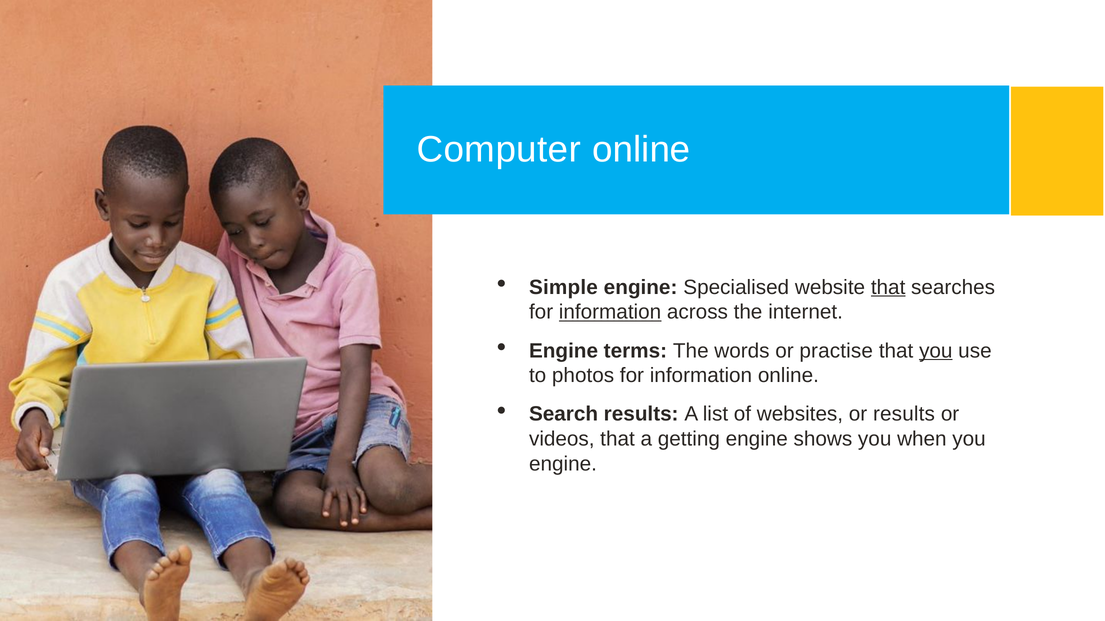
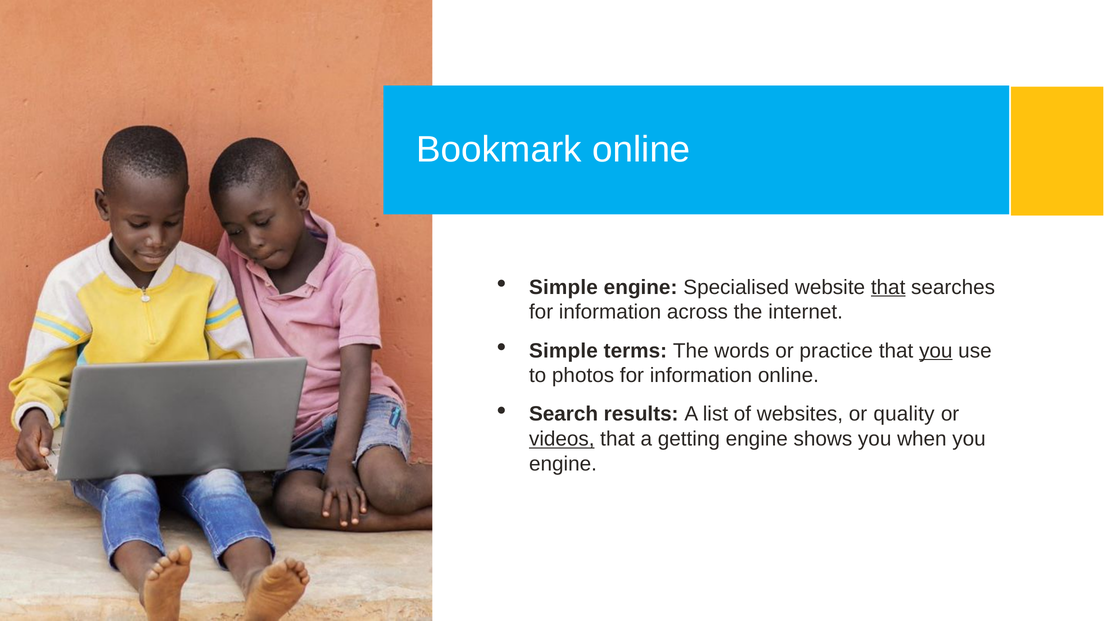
Computer: Computer -> Bookmark
information at (610, 312) underline: present -> none
Engine at (564, 351): Engine -> Simple
practise: practise -> practice
or results: results -> quality
videos underline: none -> present
